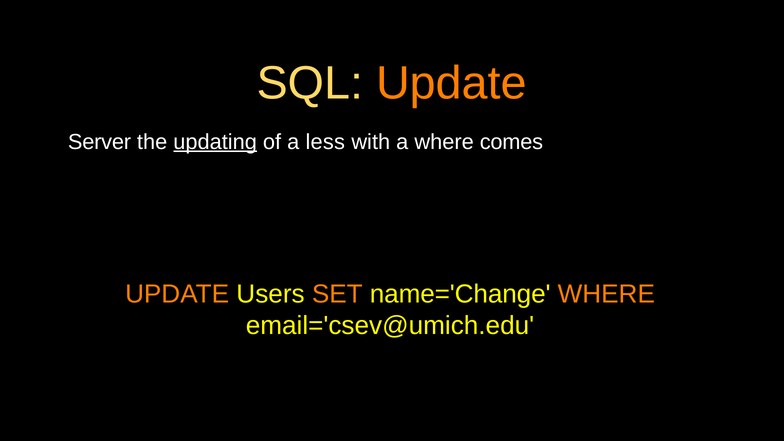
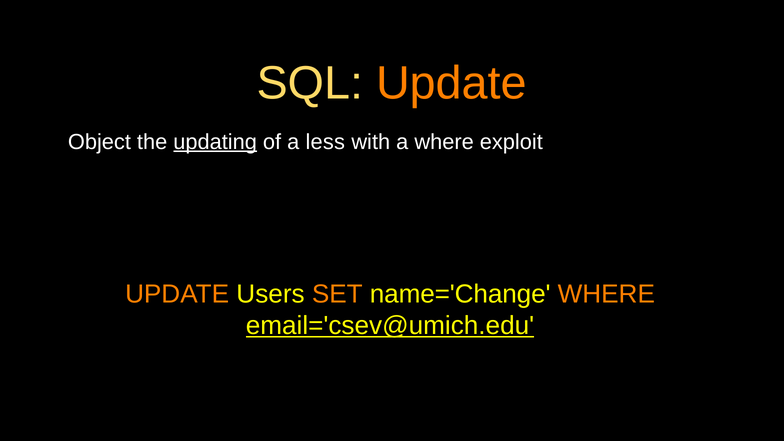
Server: Server -> Object
comes: comes -> exploit
email='csev@umich.edu underline: none -> present
